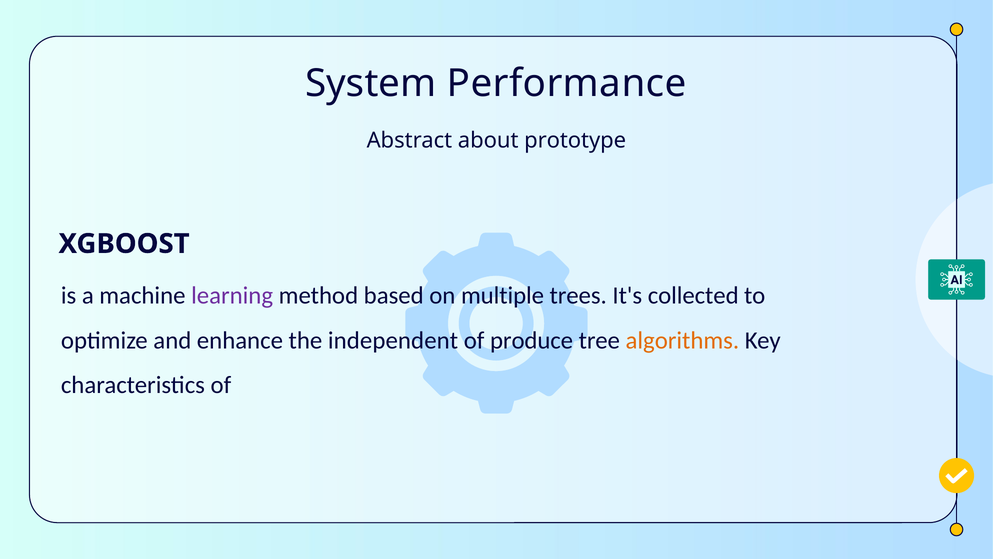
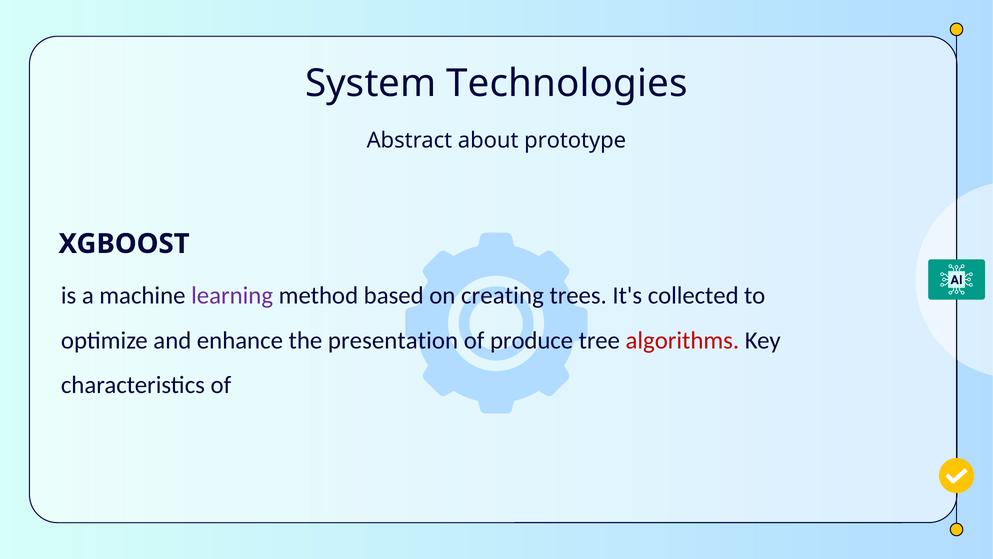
Performance: Performance -> Technologies
multiple: multiple -> creating
independent: independent -> presentation
algorithms colour: orange -> red
